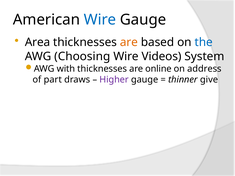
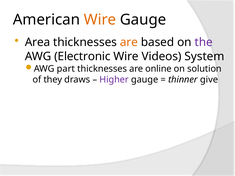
Wire at (100, 20) colour: blue -> orange
the colour: blue -> purple
Choosing: Choosing -> Electronic
with: with -> part
address: address -> solution
part: part -> they
